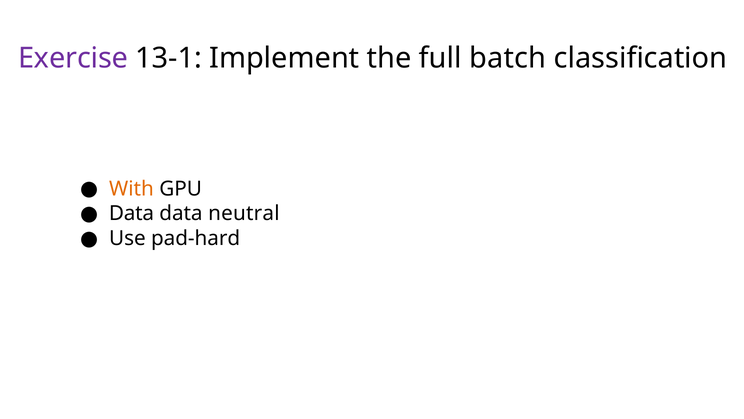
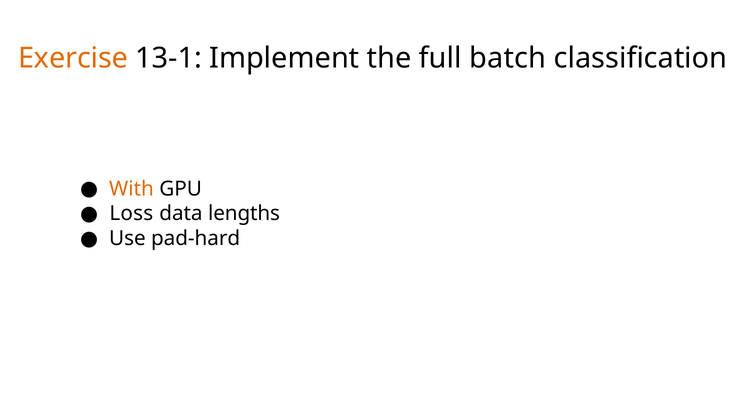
Exercise colour: purple -> orange
Data at (132, 213): Data -> Loss
neutral: neutral -> lengths
